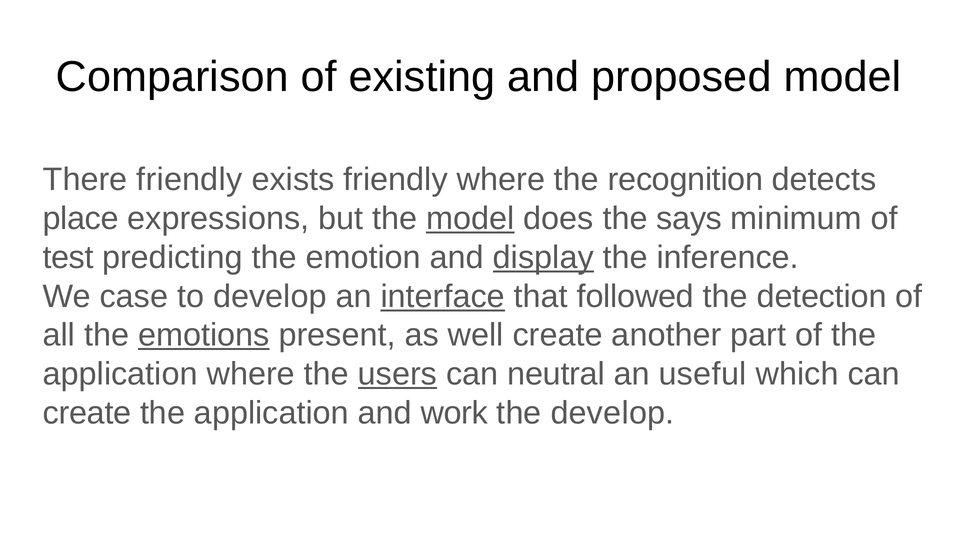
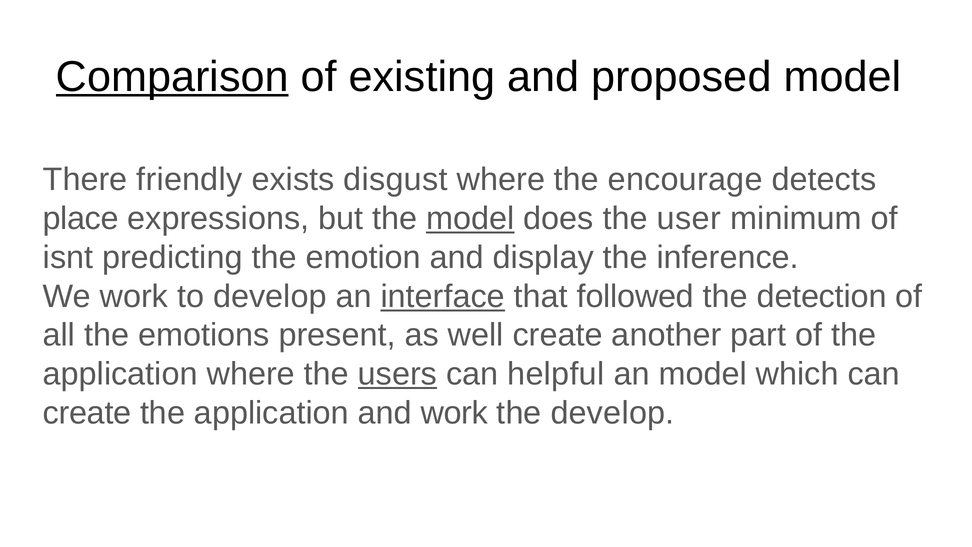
Comparison underline: none -> present
exists friendly: friendly -> disgust
recognition: recognition -> encourage
says: says -> user
test: test -> isnt
display underline: present -> none
We case: case -> work
emotions underline: present -> none
neutral: neutral -> helpful
an useful: useful -> model
